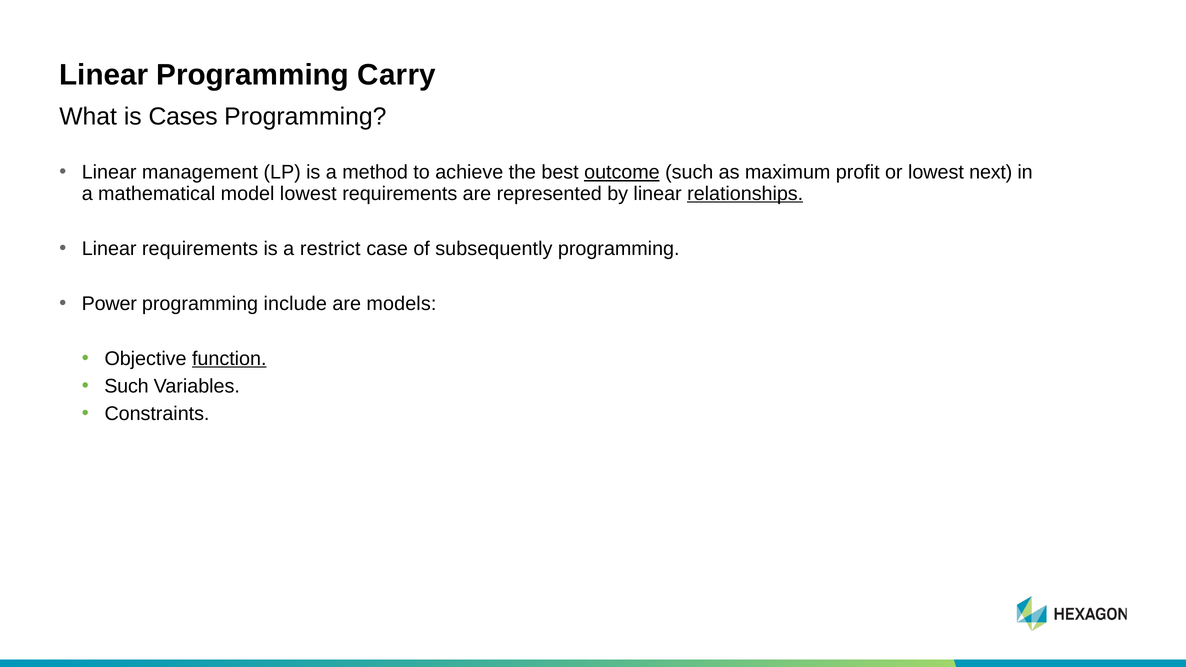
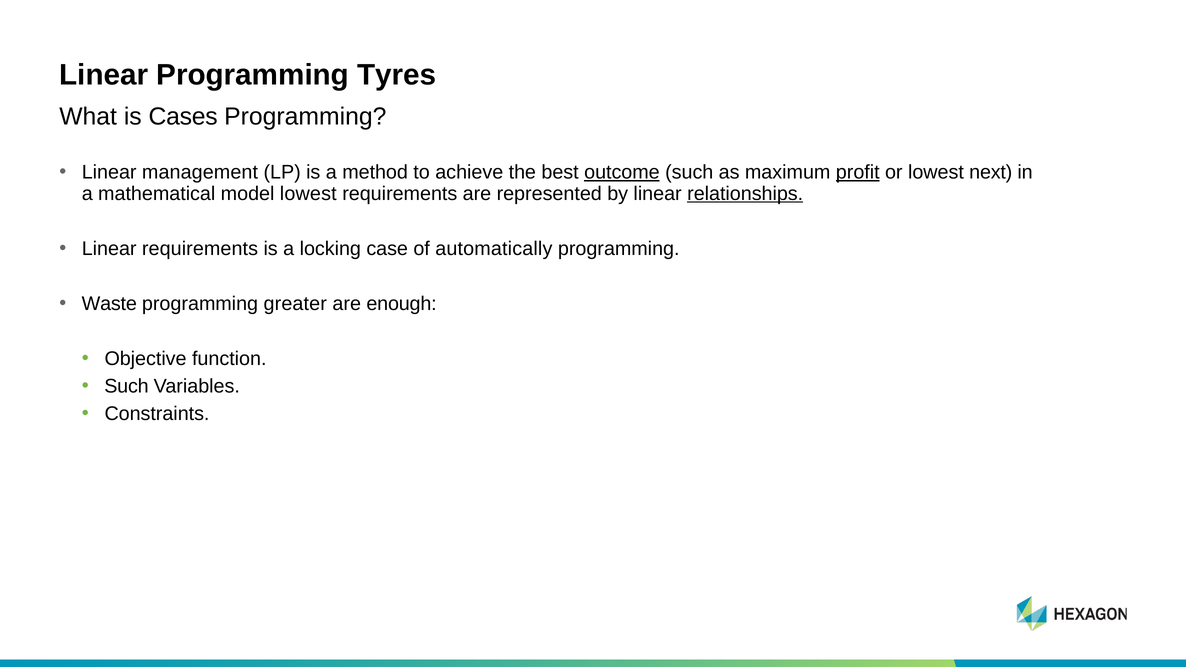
Carry: Carry -> Tyres
profit underline: none -> present
restrict: restrict -> locking
subsequently: subsequently -> automatically
Power: Power -> Waste
include: include -> greater
models: models -> enough
function underline: present -> none
